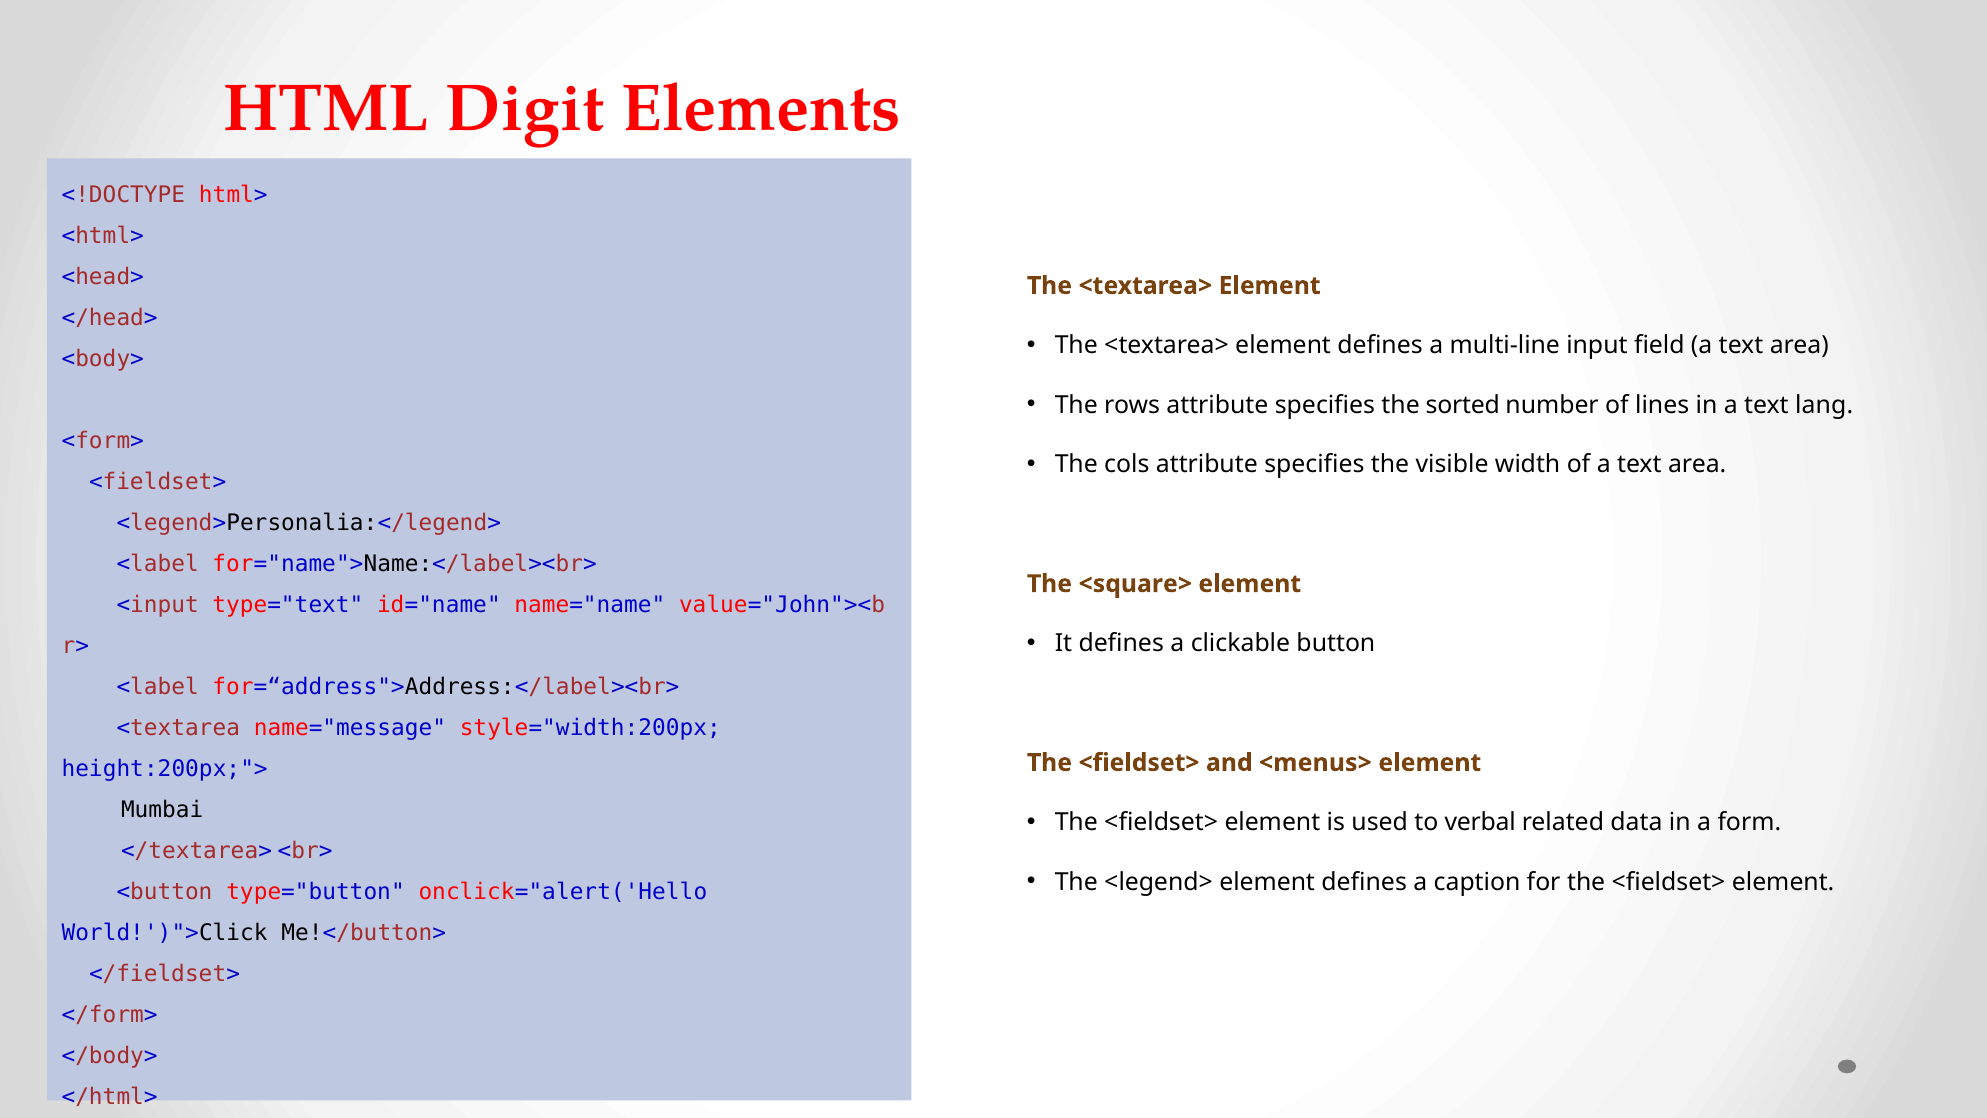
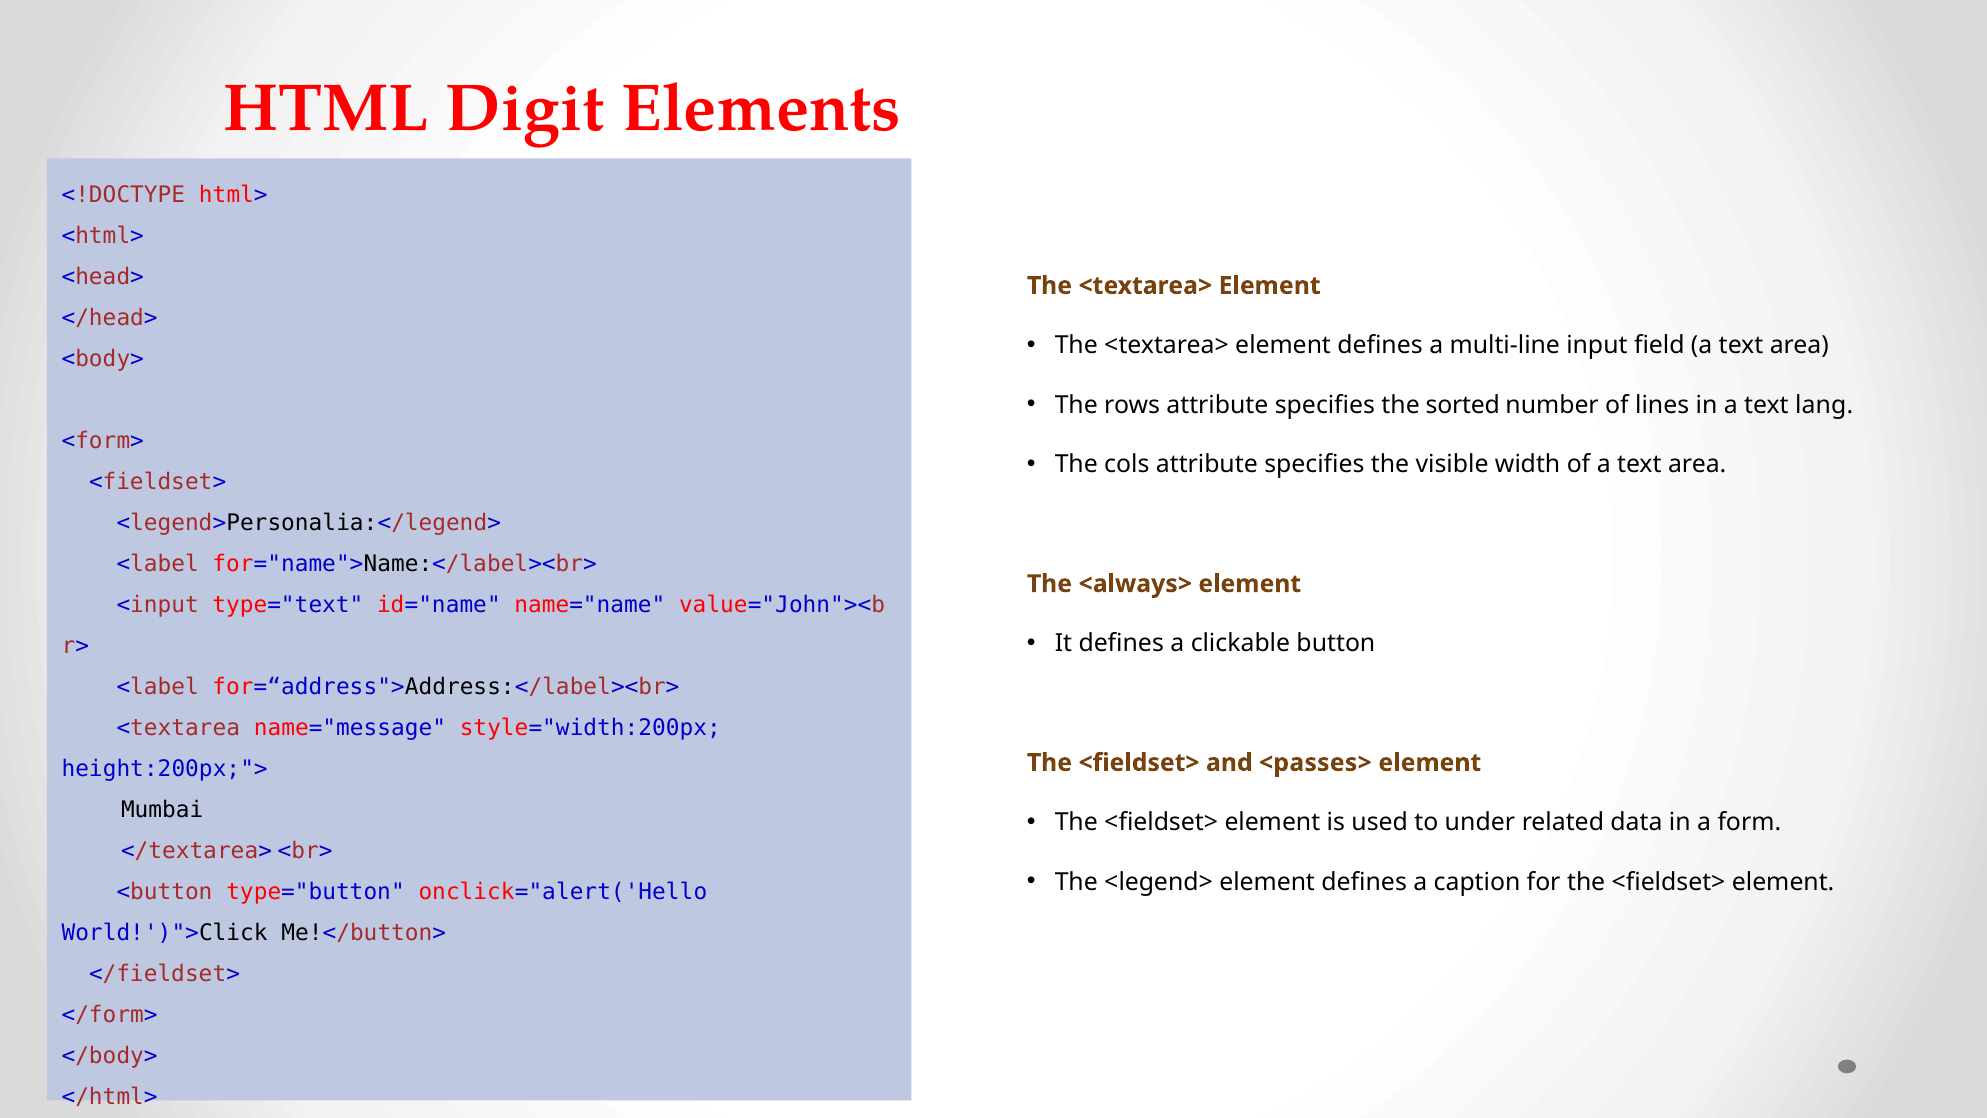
<square>: <square> -> <always>
<menus>: <menus> -> <passes>
verbal: verbal -> under
